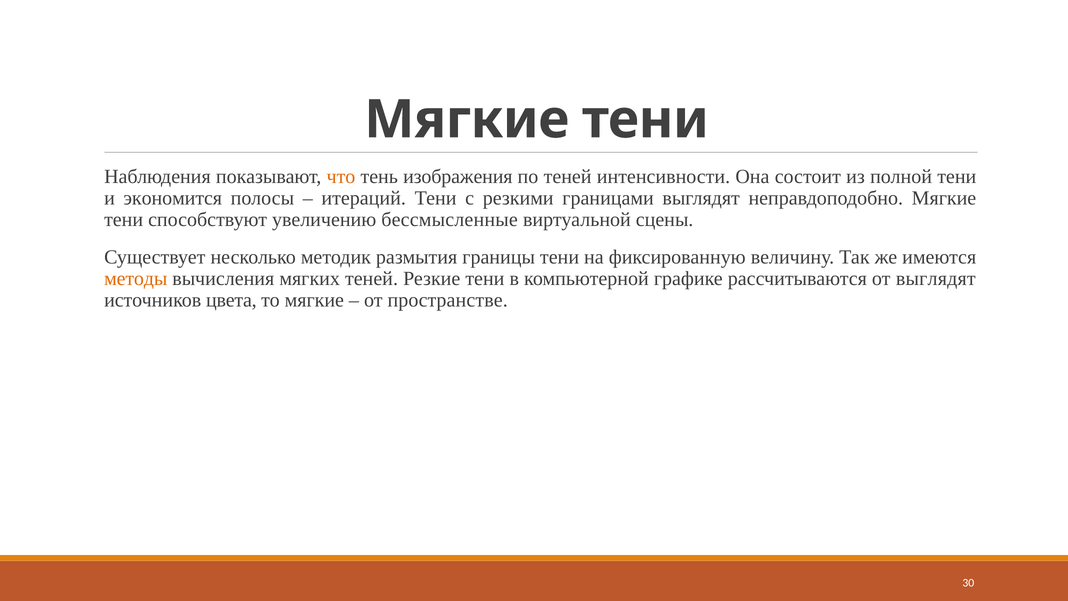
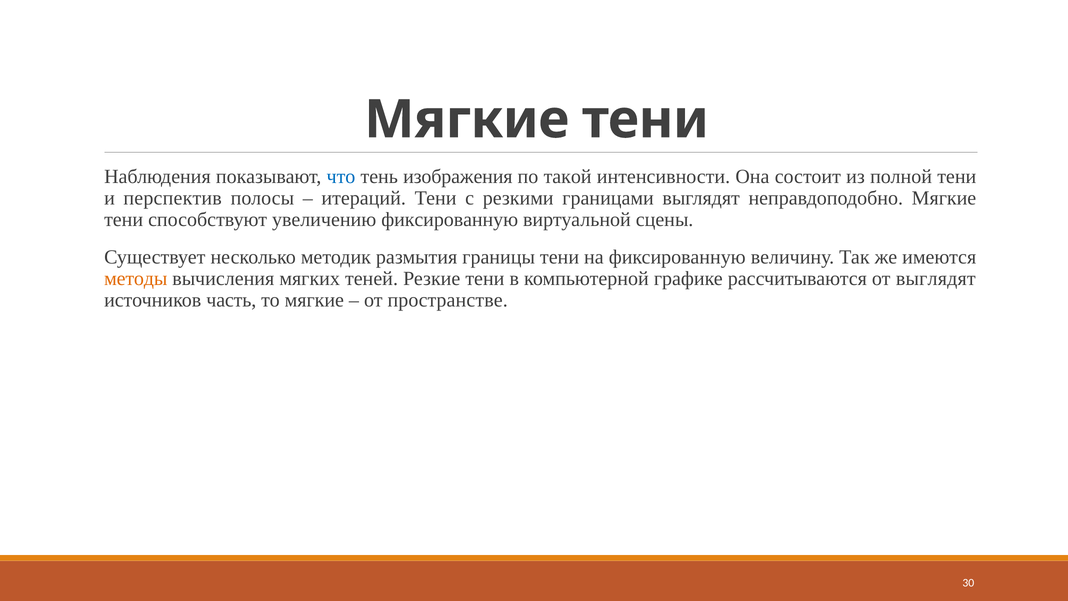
что colour: orange -> blue
по теней: теней -> такой
экономится: экономится -> перспектив
увеличению бессмысленные: бессмысленные -> фиксированную
цвета: цвета -> часть
